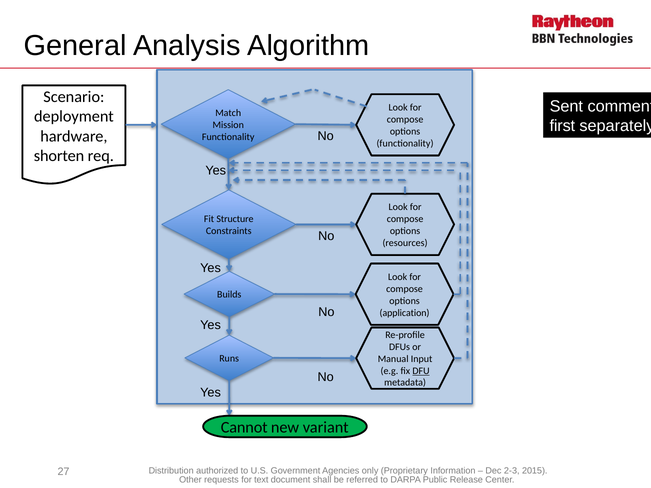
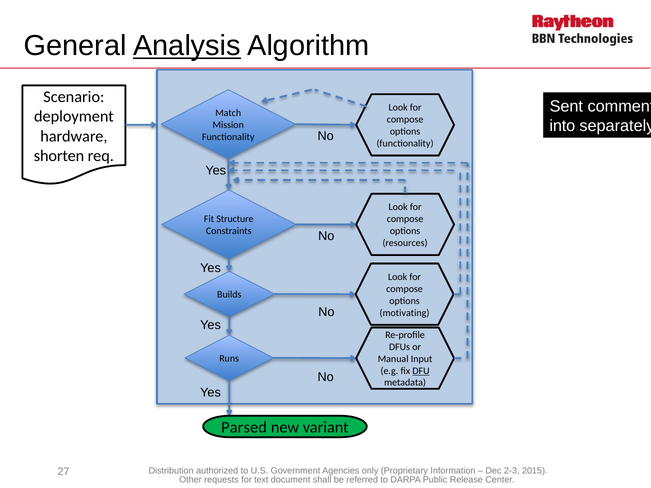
Analysis underline: none -> present
first: first -> into
application: application -> motivating
Cannot: Cannot -> Parsed
